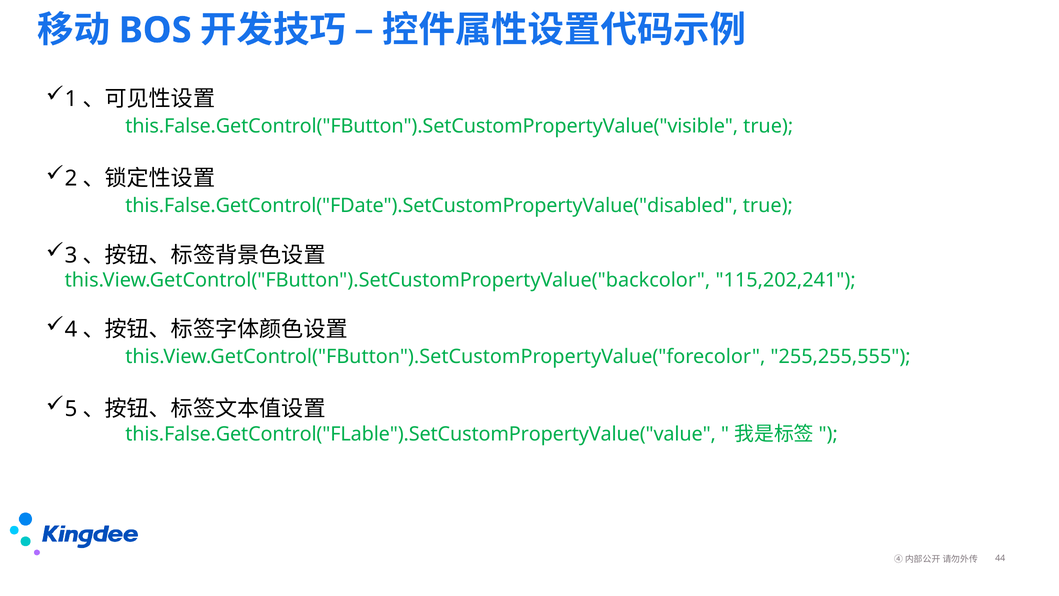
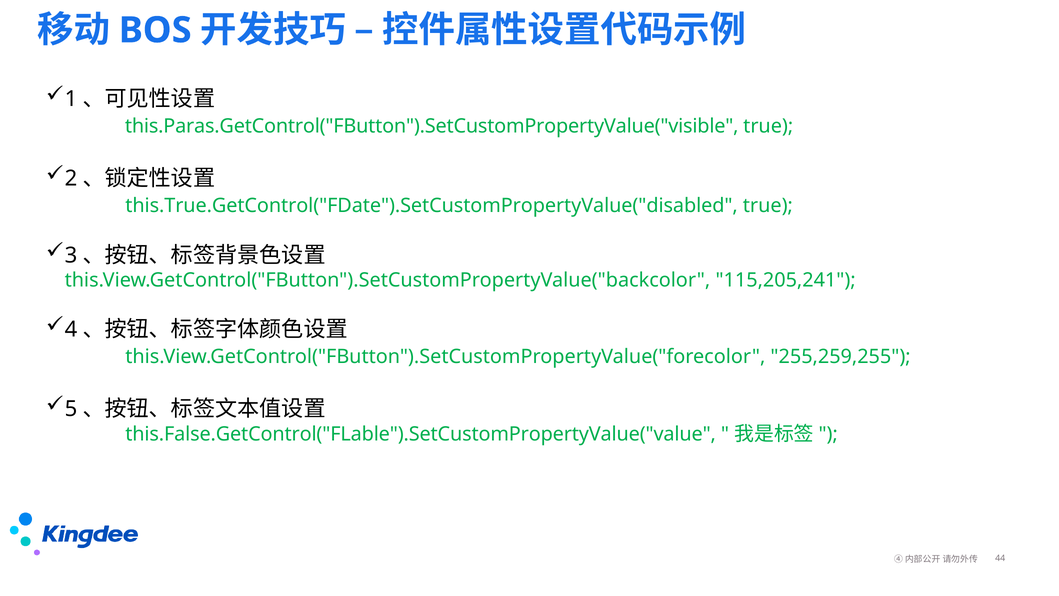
this.False.GetControl("FButton").SetCustomPropertyValue("visible: this.False.GetControl("FButton").SetCustomPropertyValue("visible -> this.Paras.GetControl("FButton").SetCustomPropertyValue("visible
this.False.GetControl("FDate").SetCustomPropertyValue("disabled: this.False.GetControl("FDate").SetCustomPropertyValue("disabled -> this.True.GetControl("FDate").SetCustomPropertyValue("disabled
115,202,241: 115,202,241 -> 115,205,241
255,255,555: 255,255,555 -> 255,259,255
